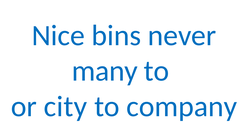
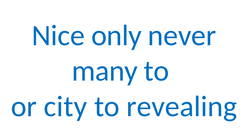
bins: bins -> only
company: company -> revealing
